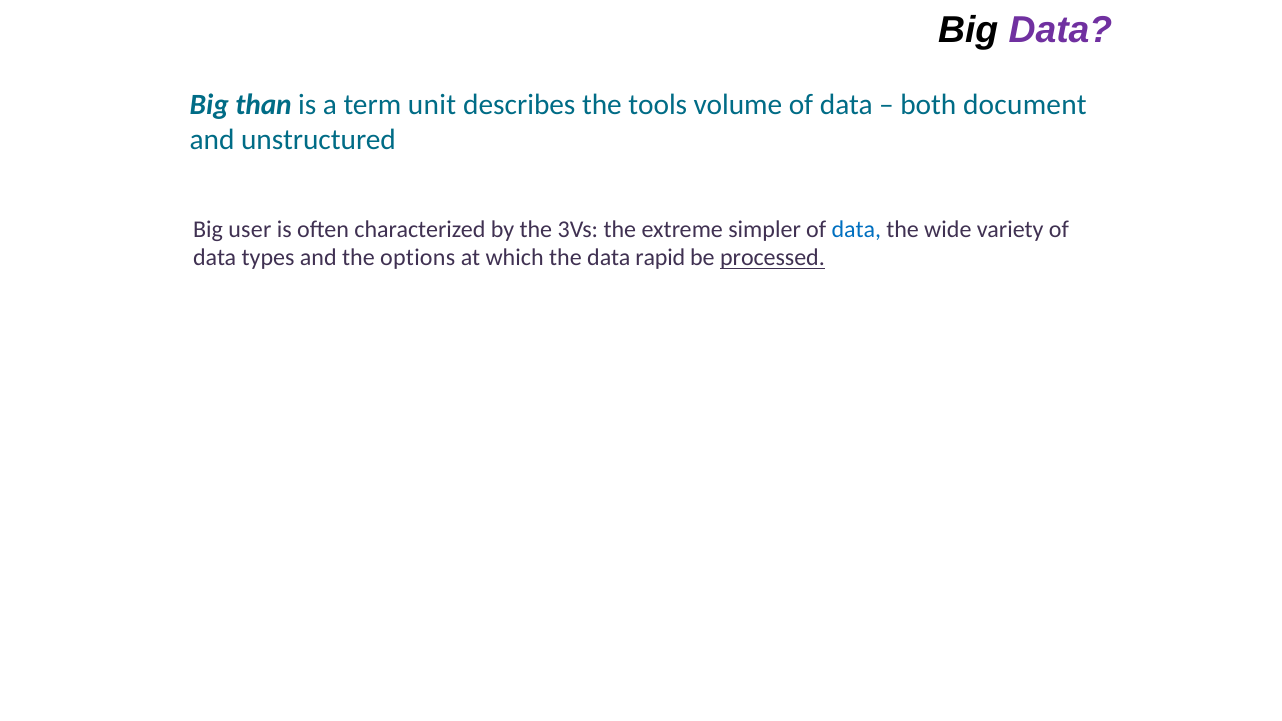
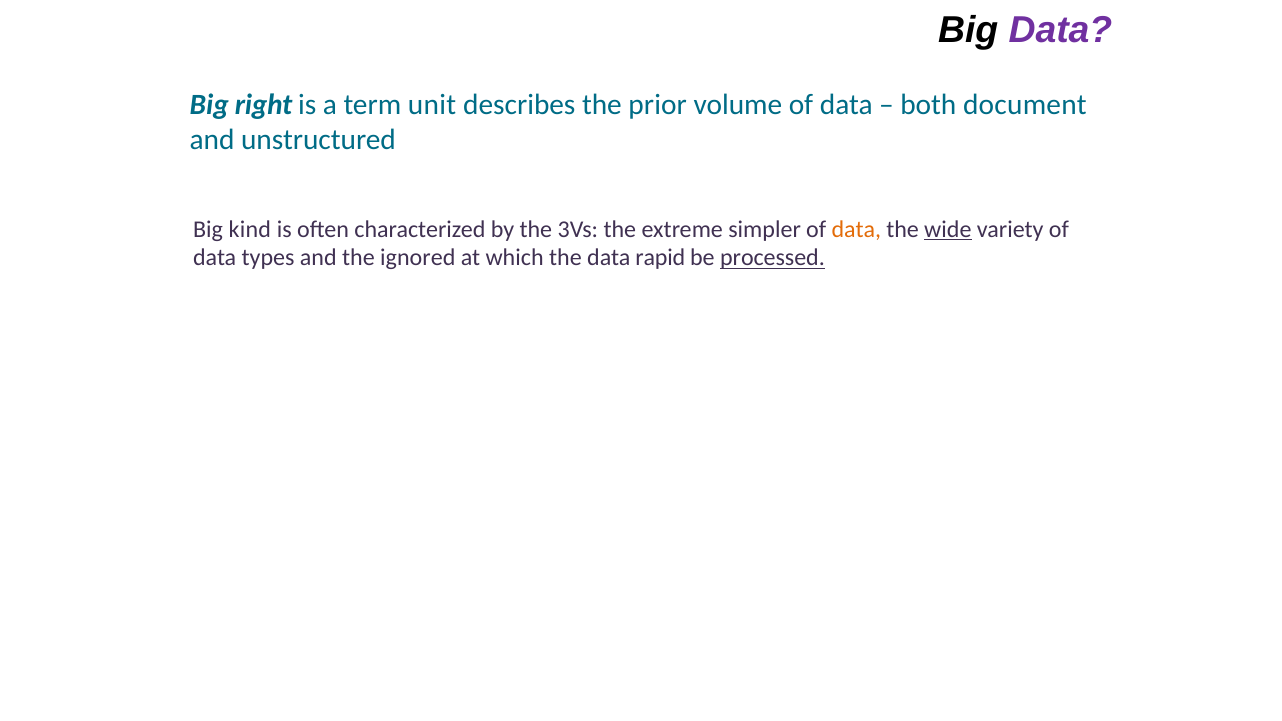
than: than -> right
tools: tools -> prior
user: user -> kind
data at (856, 229) colour: blue -> orange
wide underline: none -> present
options: options -> ignored
